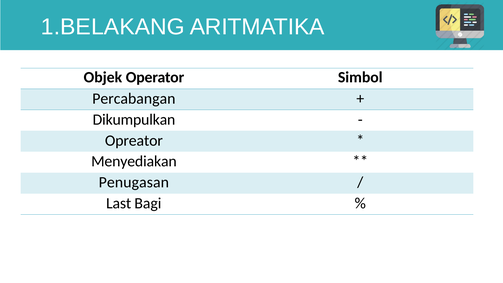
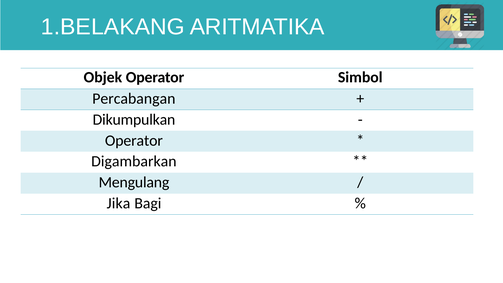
Opreator at (134, 141): Opreator -> Operator
Menyediakan: Menyediakan -> Digambarkan
Penugasan: Penugasan -> Mengulang
Last: Last -> Jika
